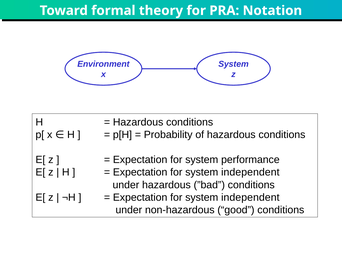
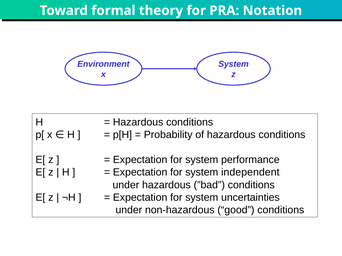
independent at (250, 198): independent -> uncertainties
